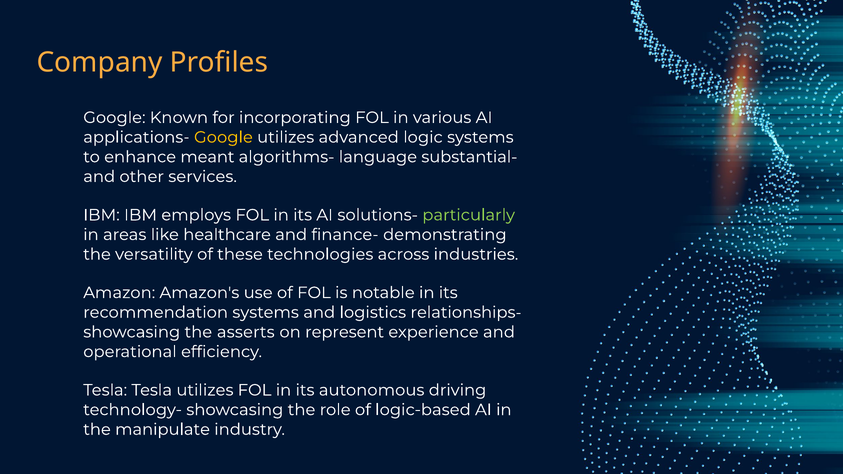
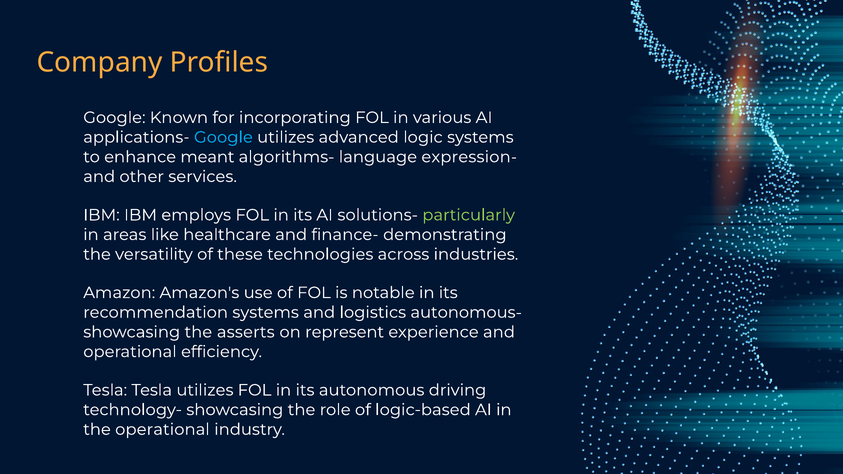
Google at (223, 137) colour: yellow -> light blue
substantial-: substantial- -> expression-
relationships-: relationships- -> autonomous-
the manipulate: manipulate -> operational
